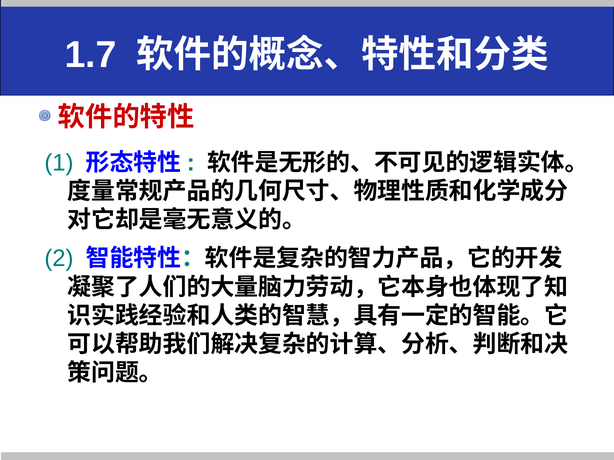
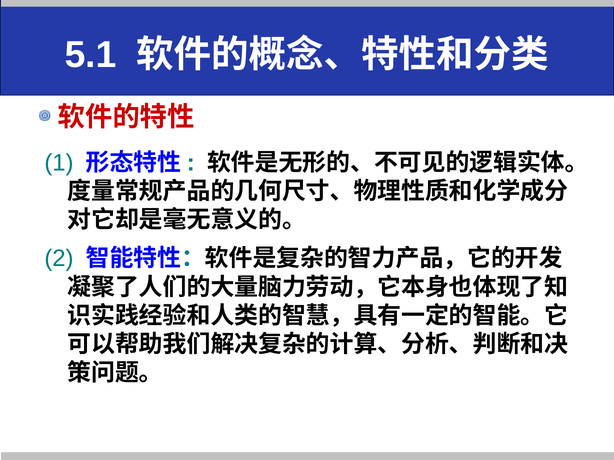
1.7: 1.7 -> 5.1
